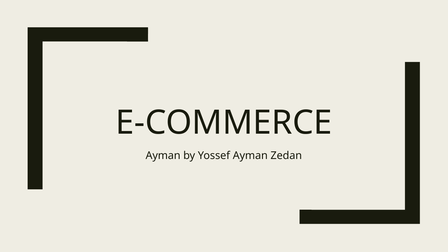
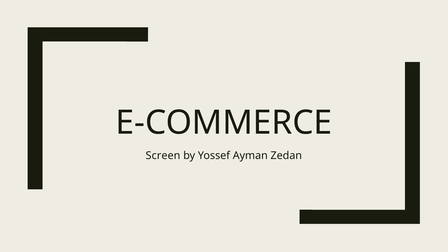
Ayman at (163, 156): Ayman -> Screen
